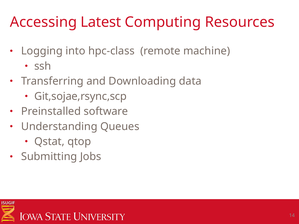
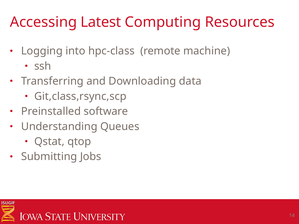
Git,sojae,rsync,scp: Git,sojae,rsync,scp -> Git,class,rsync,scp
